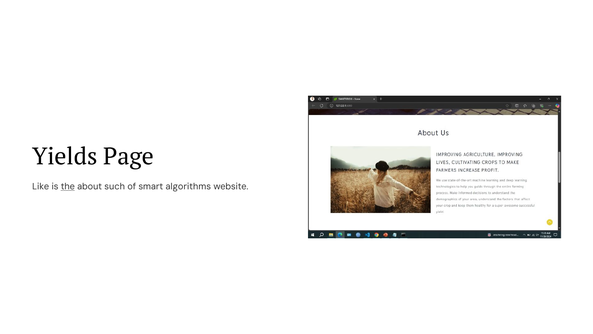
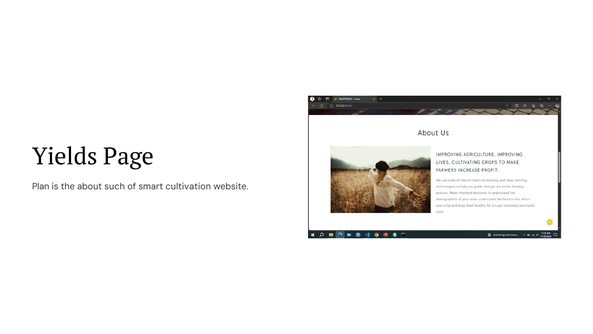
Like: Like -> Plan
the underline: present -> none
algorithms: algorithms -> cultivation
